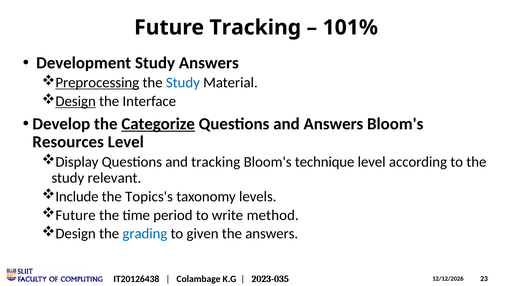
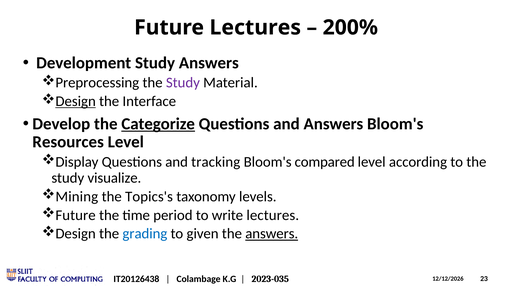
Future Tracking: Tracking -> Lectures
101%: 101% -> 200%
Preprocessing underline: present -> none
Study at (183, 83) colour: blue -> purple
technique: technique -> compared
relevant: relevant -> visualize
Include: Include -> Mining
write method: method -> lectures
answers at (272, 234) underline: none -> present
